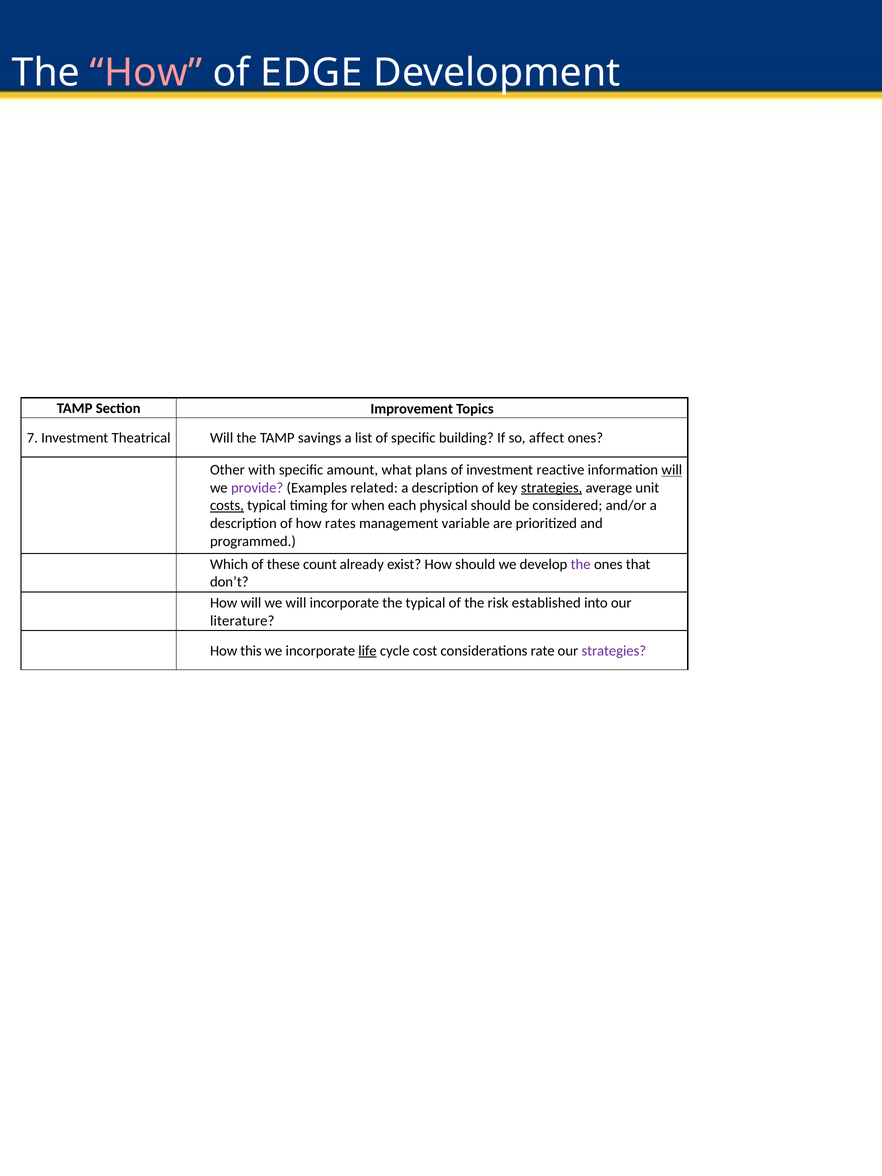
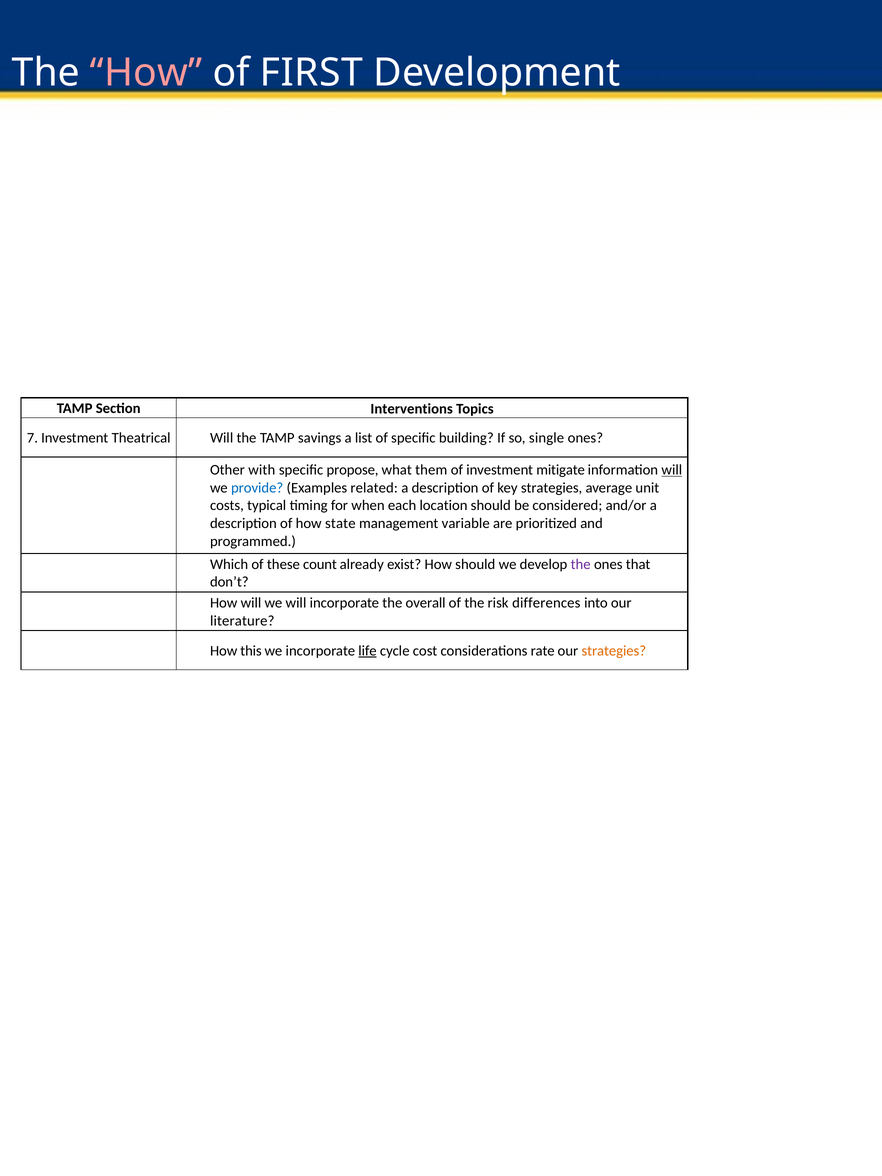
EDGE: EDGE -> FIRST
Improvement: Improvement -> Interventions
affect: affect -> single
amount: amount -> propose
plans: plans -> them
reactive: reactive -> mitigate
provide colour: purple -> blue
strategies at (552, 488) underline: present -> none
costs underline: present -> none
physical: physical -> location
rates: rates -> state
the typical: typical -> overall
established: established -> differences
strategies at (614, 651) colour: purple -> orange
